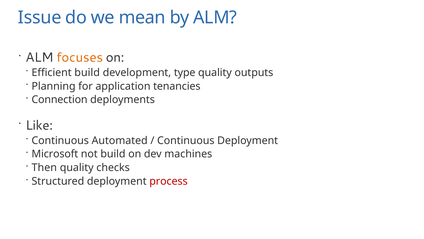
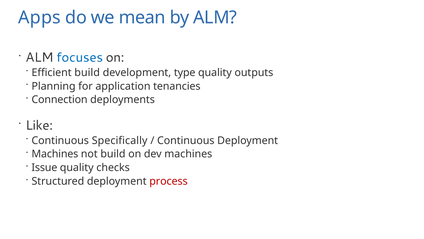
Issue: Issue -> Apps
focuses colour: orange -> blue
Automated: Automated -> Specifically
Microsoft at (55, 154): Microsoft -> Machines
Then: Then -> Issue
